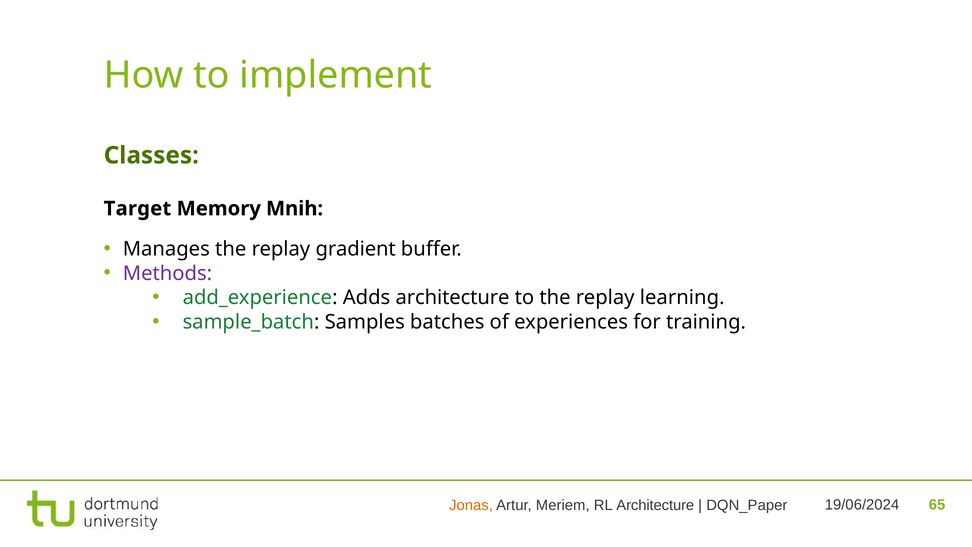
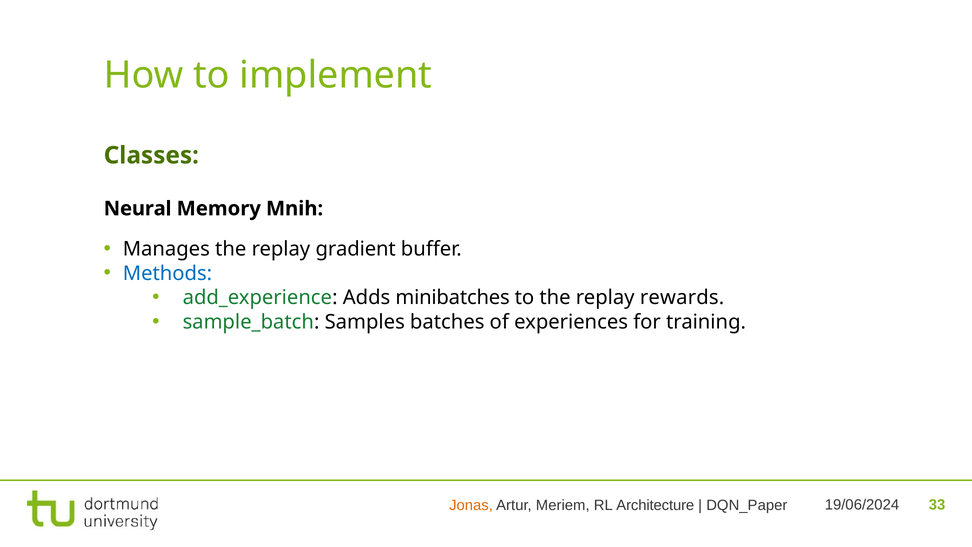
Target: Target -> Neural
Methods colour: purple -> blue
Adds architecture: architecture -> minibatches
learning: learning -> rewards
65: 65 -> 33
